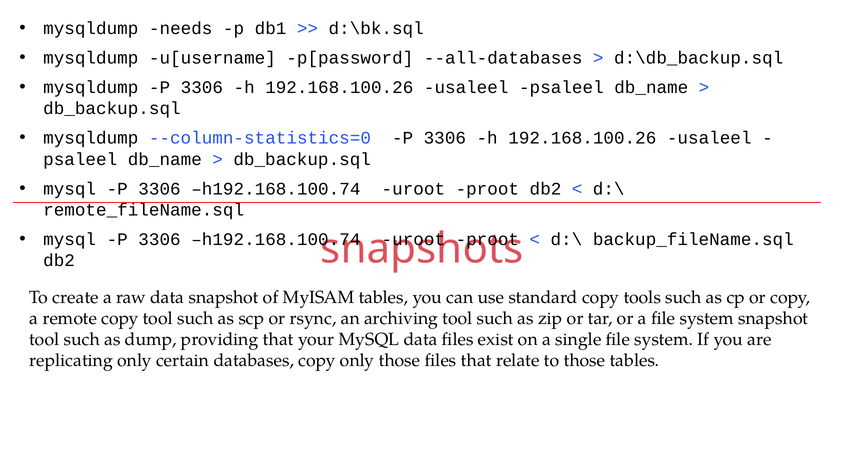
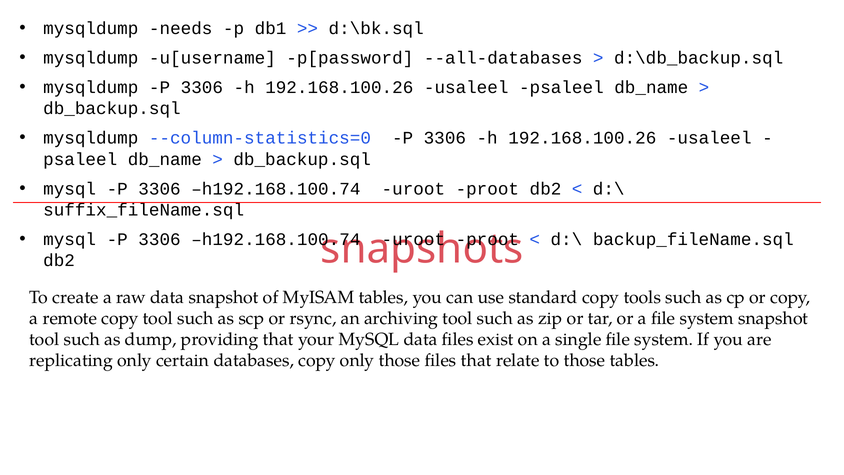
remote_fileName.sql: remote_fileName.sql -> suffix_fileName.sql
